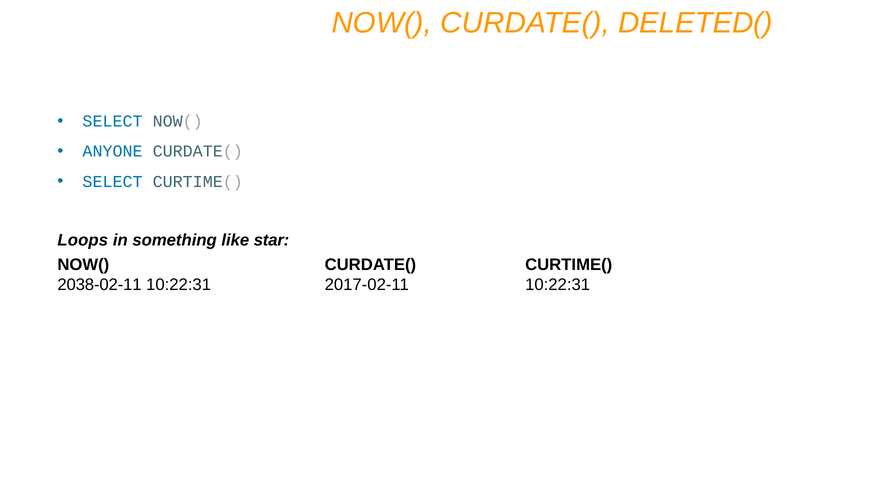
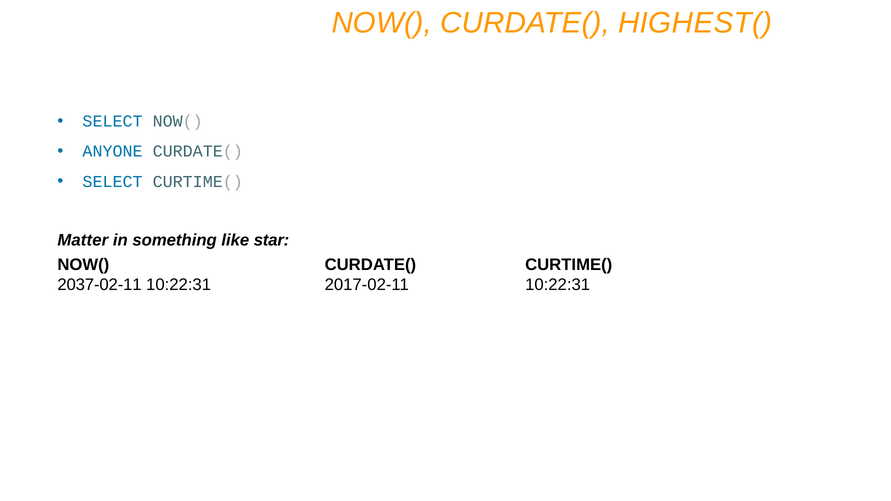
DELETED(: DELETED( -> HIGHEST(
Loops: Loops -> Matter
2038-02-11: 2038-02-11 -> 2037-02-11
